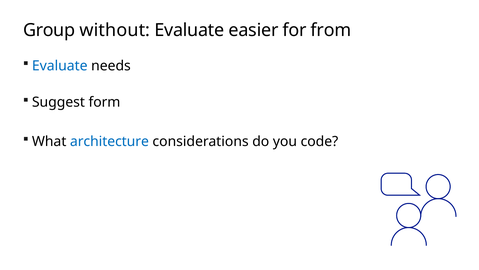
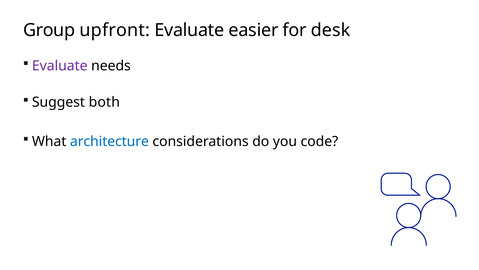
without: without -> upfront
from: from -> desk
Evaluate at (60, 66) colour: blue -> purple
form: form -> both
